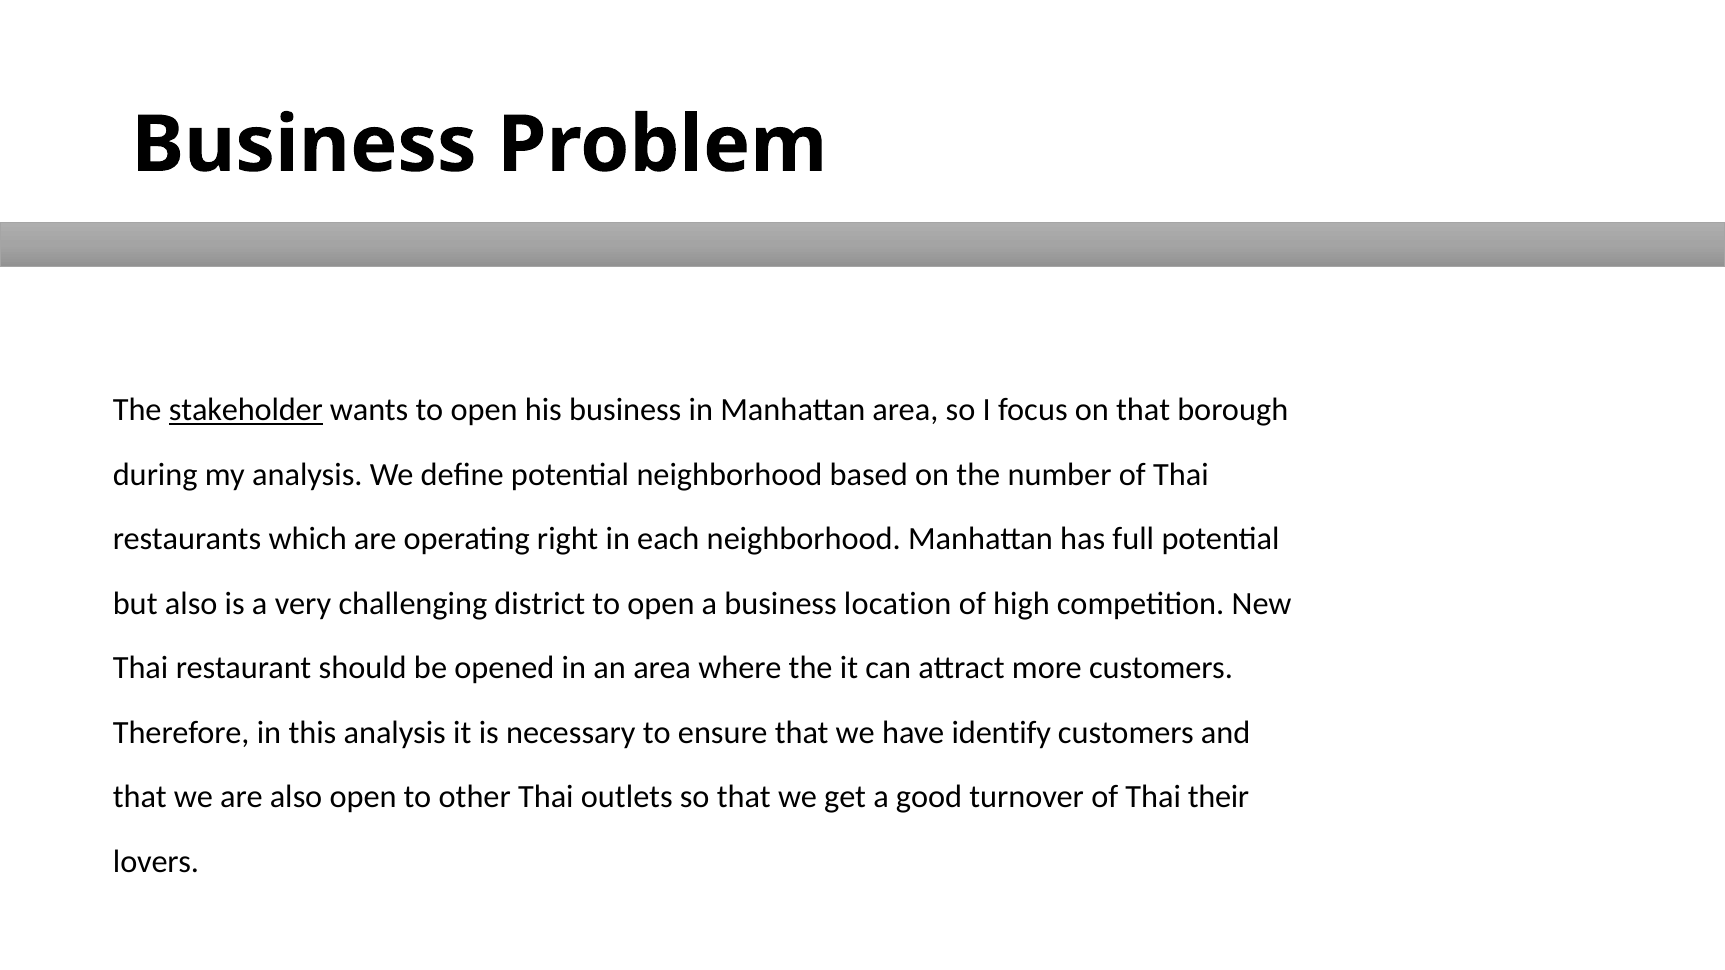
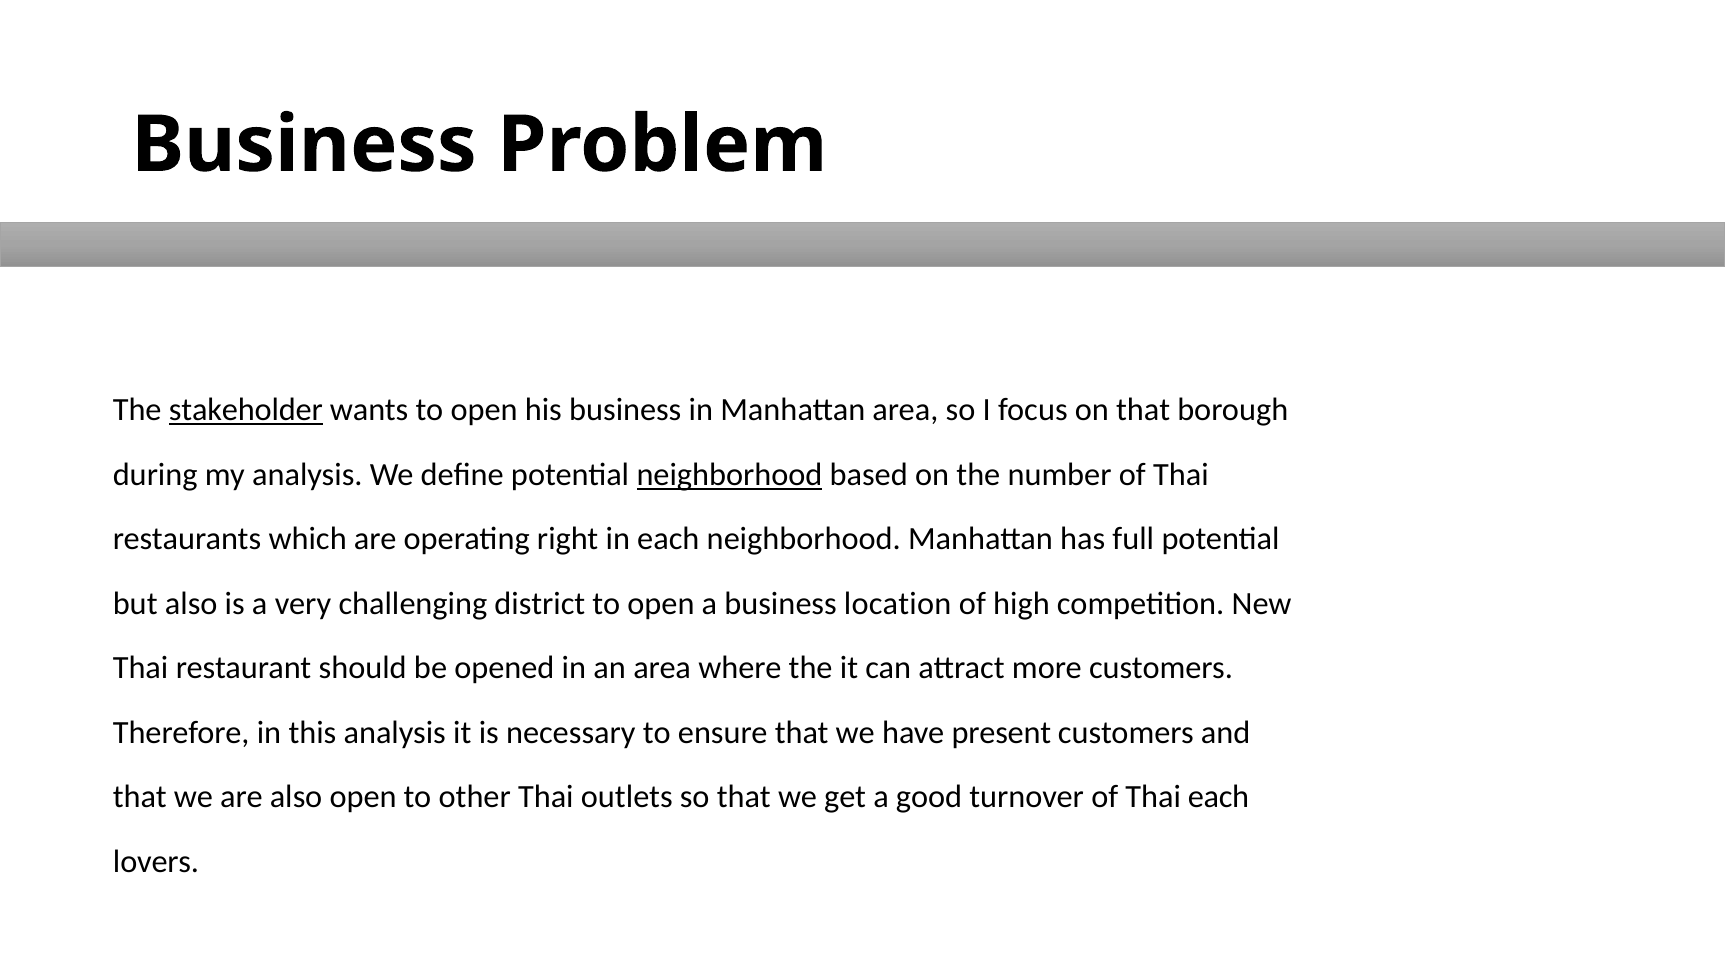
neighborhood at (729, 475) underline: none -> present
identify: identify -> present
Thai their: their -> each
